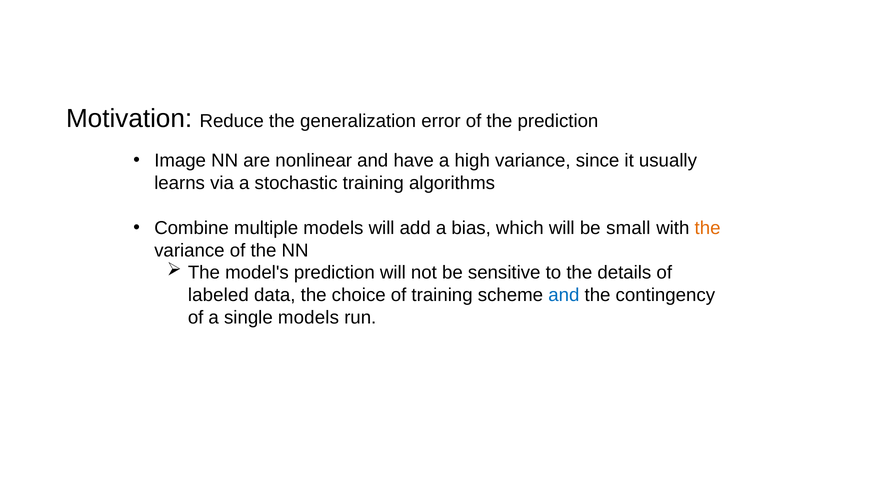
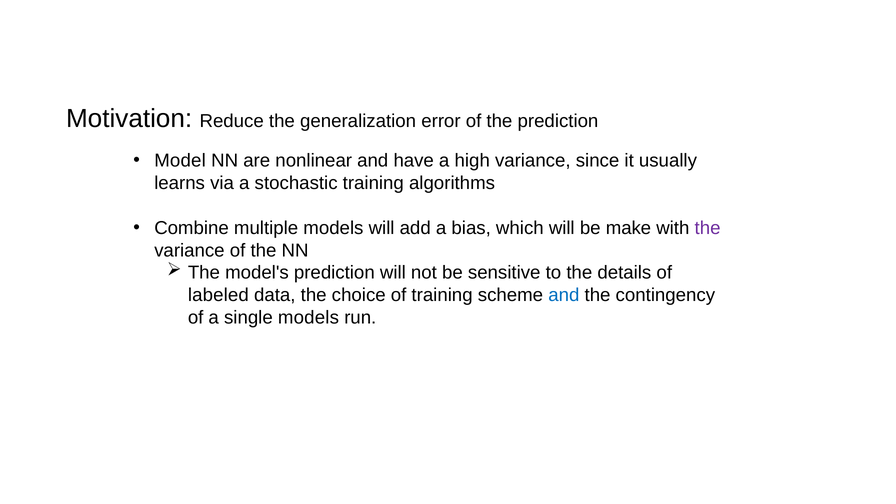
Image: Image -> Model
small: small -> make
the at (708, 228) colour: orange -> purple
